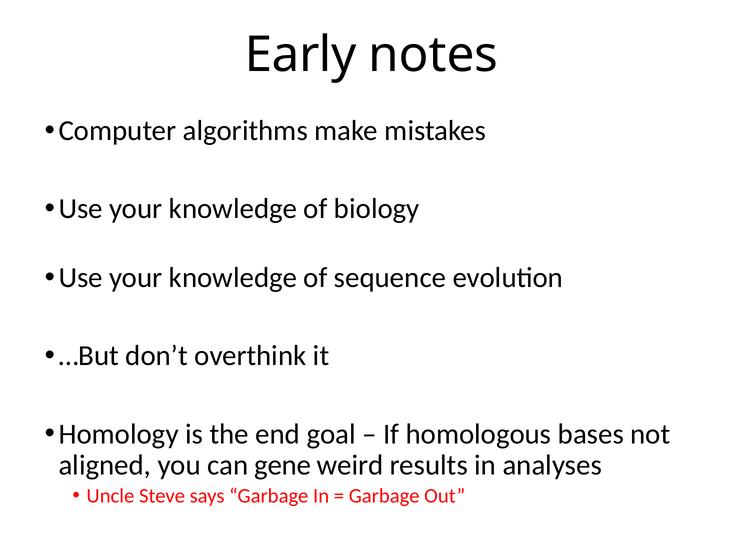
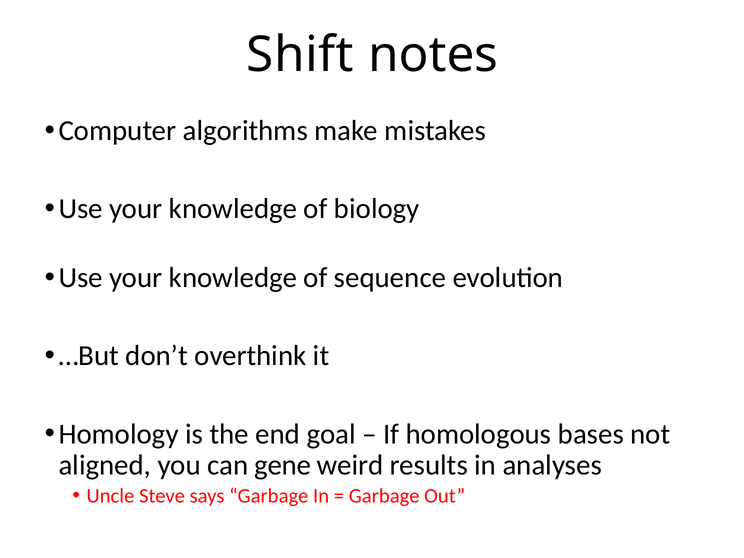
Early: Early -> Shift
